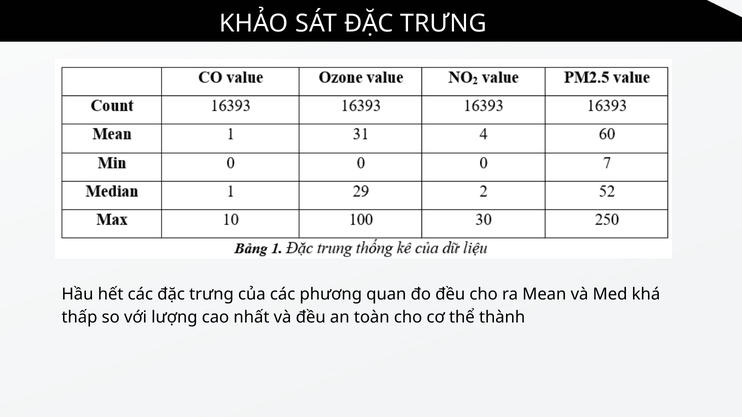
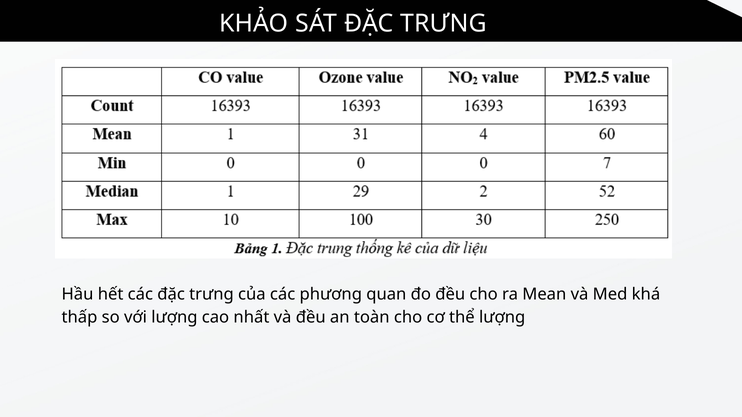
thể thành: thành -> lượng
